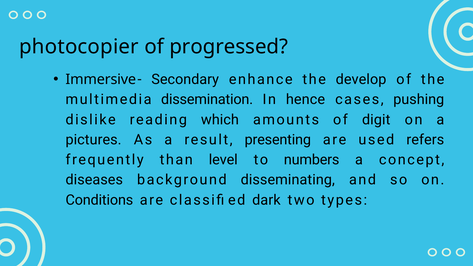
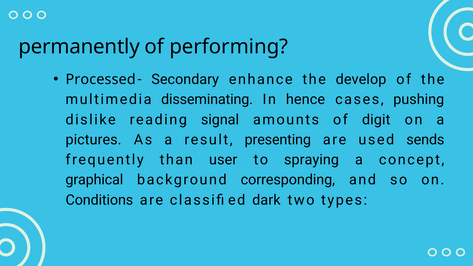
photocopier: photocopier -> permanently
progressed: progressed -> performing
Immersive: Immersive -> Processed
dissemination: dissemination -> disseminating
which: which -> signal
refers: refers -> sends
level: level -> user
numbers: numbers -> spraying
diseases: diseases -> graphical
disseminating: disseminating -> corresponding
